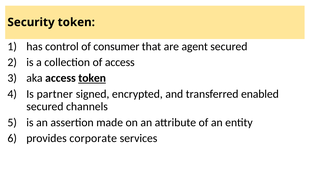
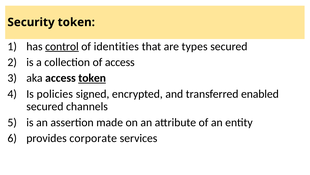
control underline: none -> present
consumer: consumer -> identities
agent: agent -> types
partner: partner -> policies
